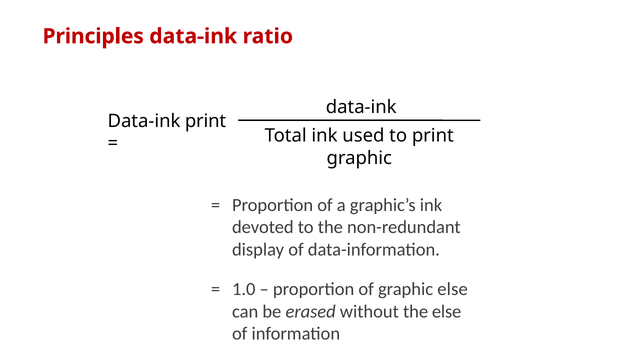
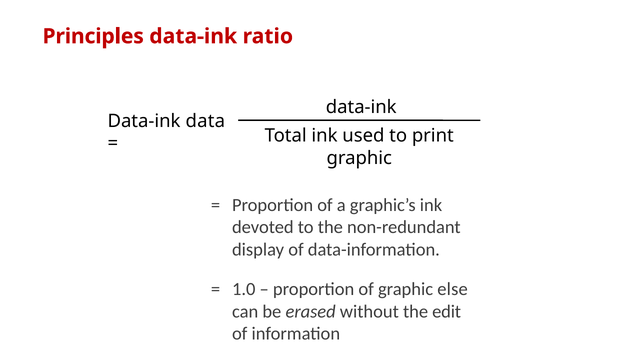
Data-ink print: print -> data
the else: else -> edit
